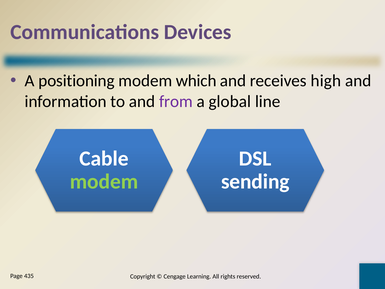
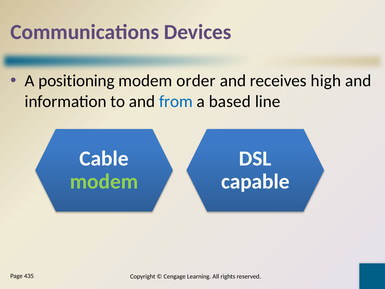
which: which -> order
from colour: purple -> blue
global: global -> based
sending: sending -> capable
